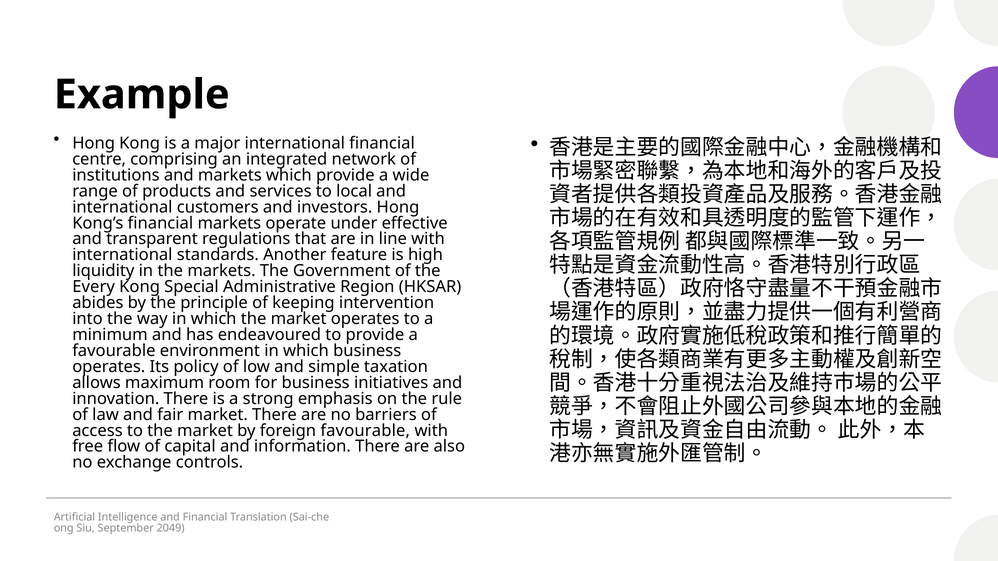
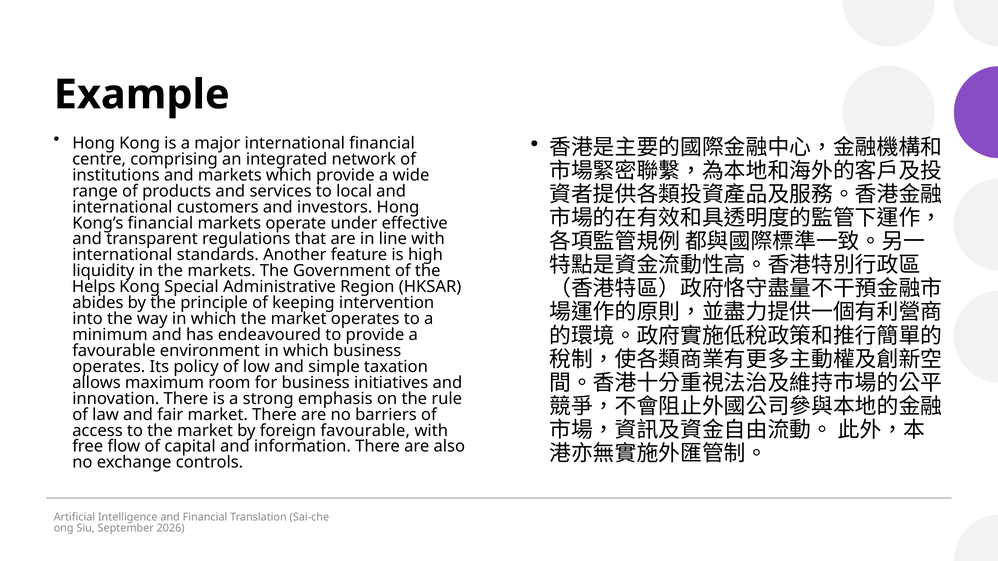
Every: Every -> Helps
2049: 2049 -> 2026
